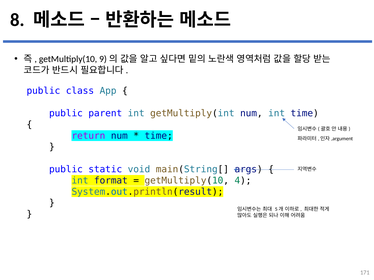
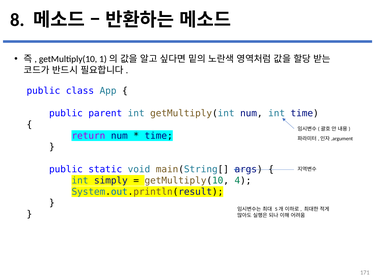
9: 9 -> 1
format: format -> simply
